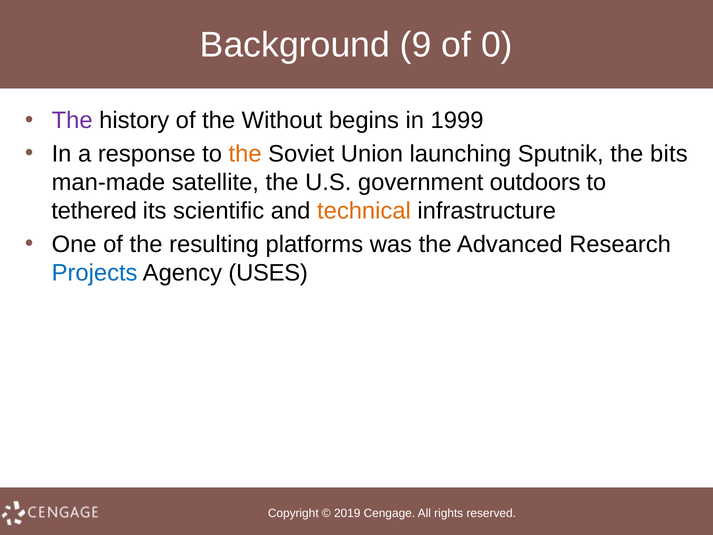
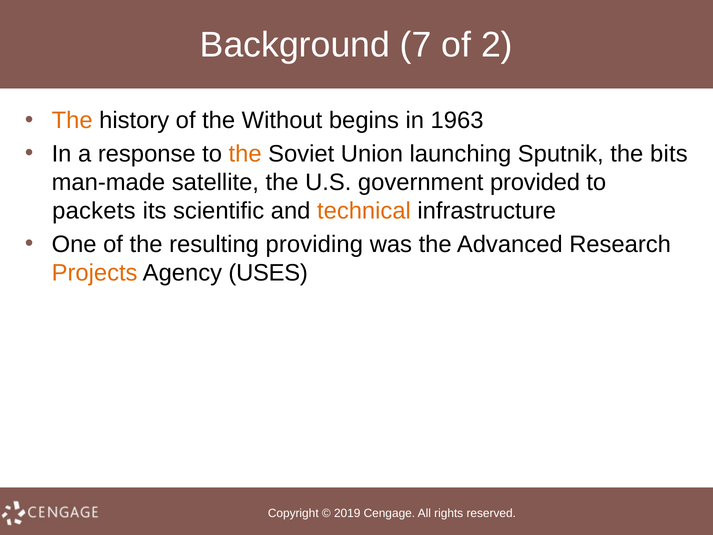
9: 9 -> 7
0: 0 -> 2
The at (72, 120) colour: purple -> orange
1999: 1999 -> 1963
outdoors: outdoors -> provided
tethered: tethered -> packets
platforms: platforms -> providing
Projects colour: blue -> orange
